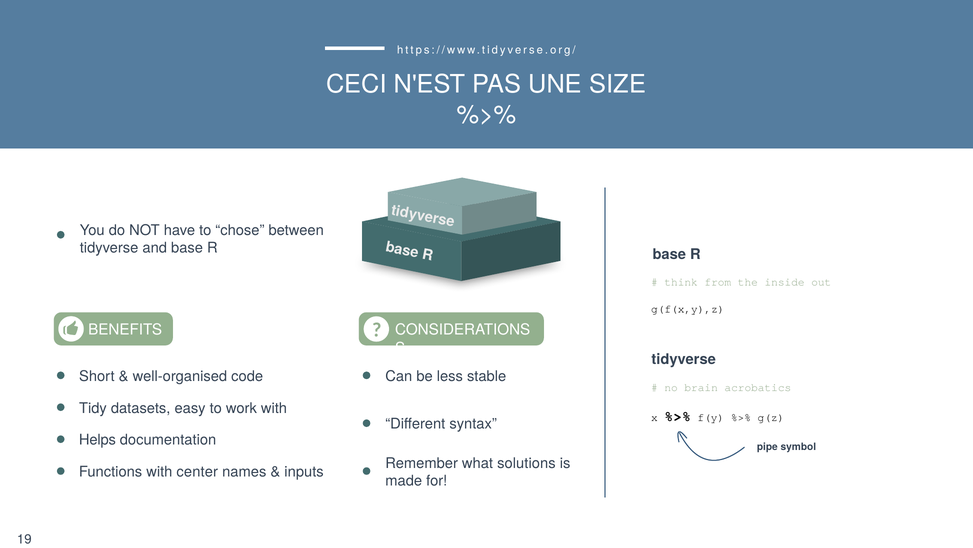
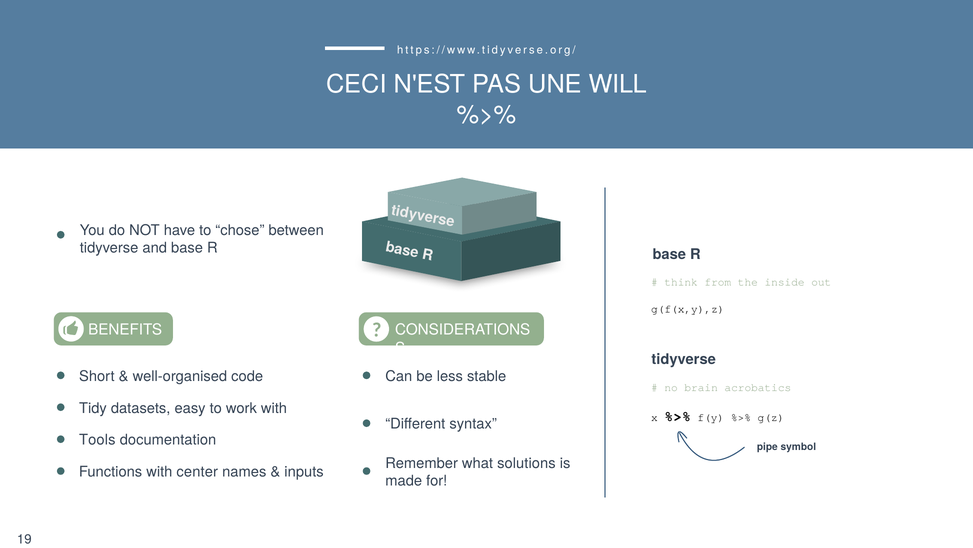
SIZE: SIZE -> WILL
Helps: Helps -> Tools
